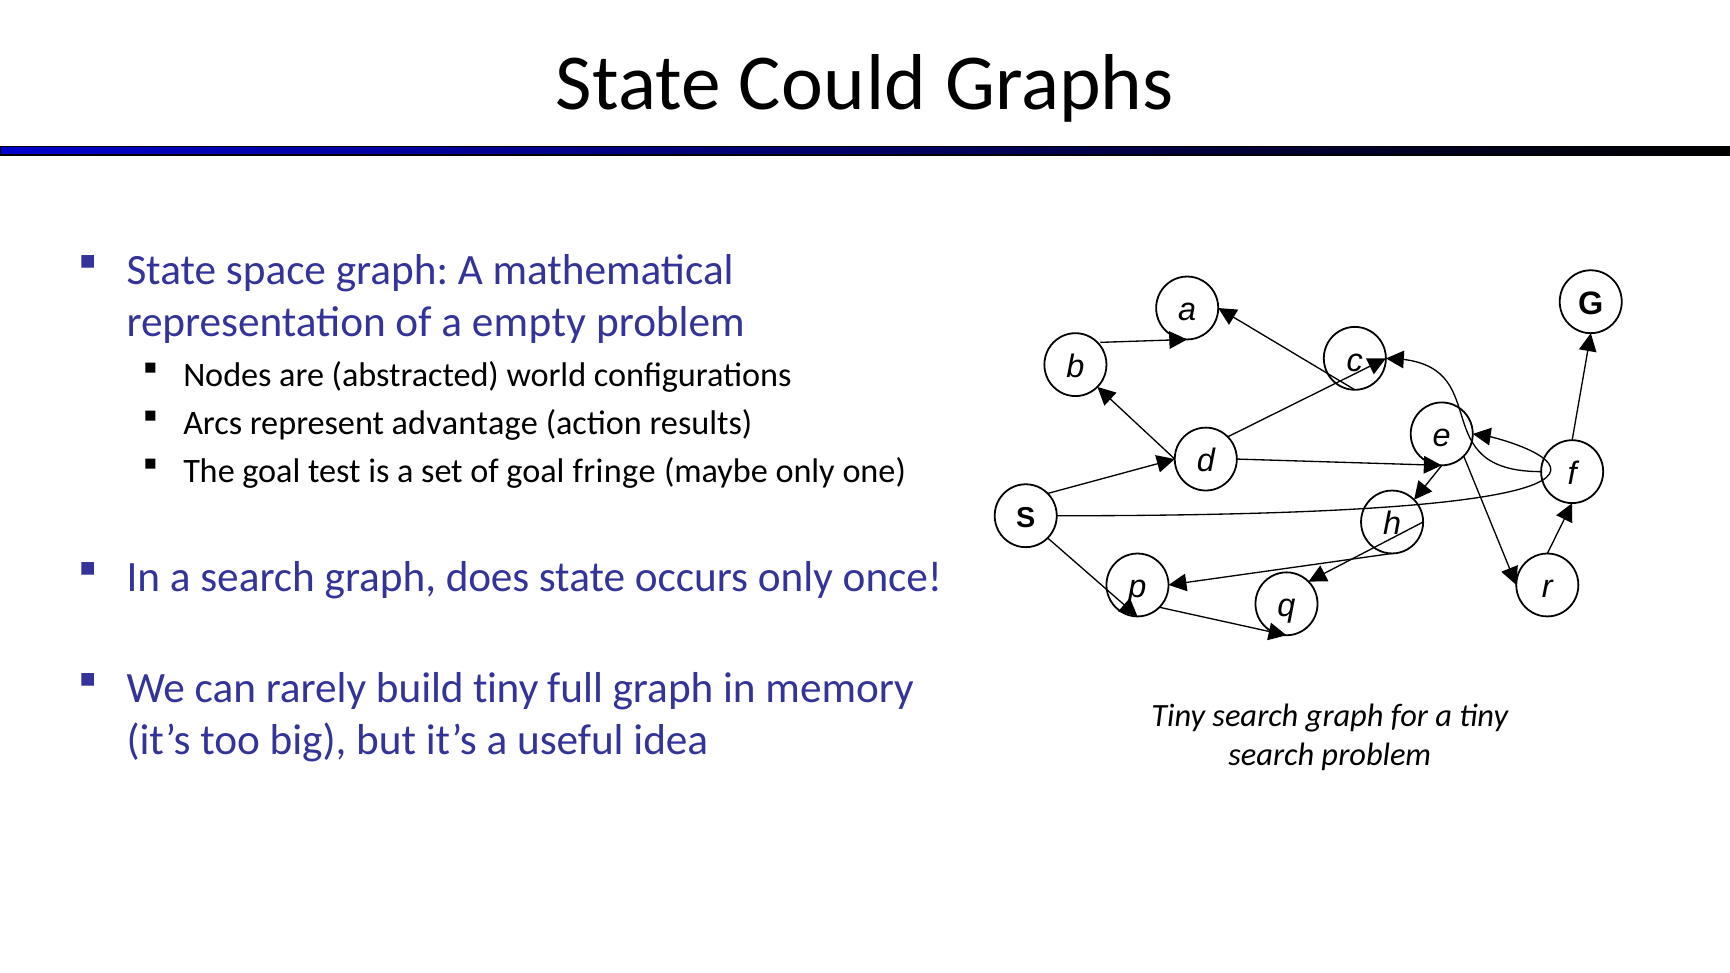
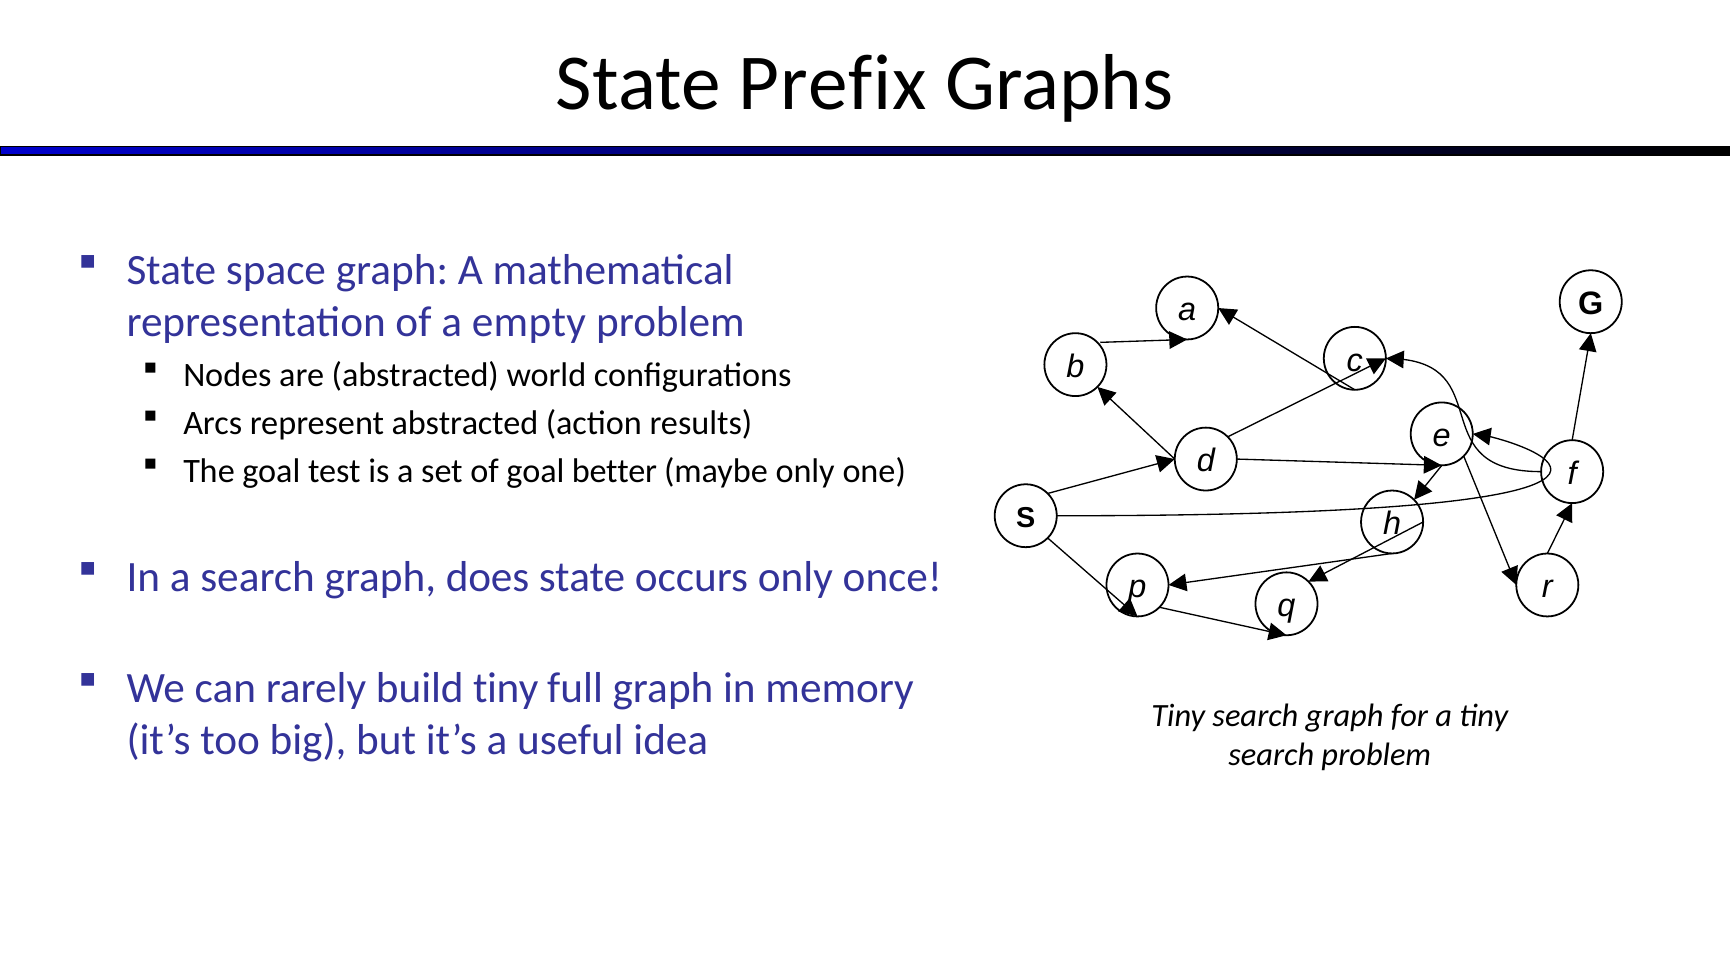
Could: Could -> Prefix
represent advantage: advantage -> abstracted
fringe: fringe -> better
